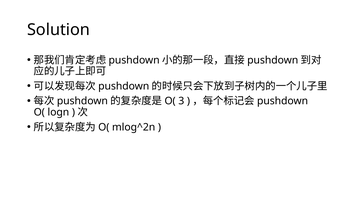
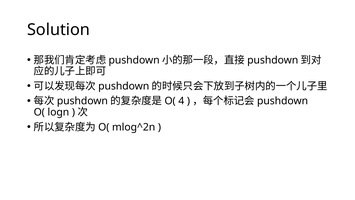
3: 3 -> 4
